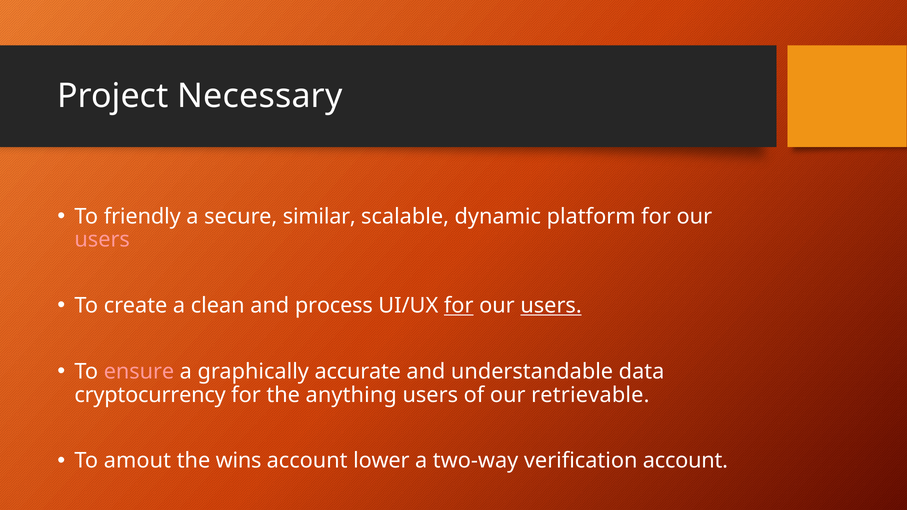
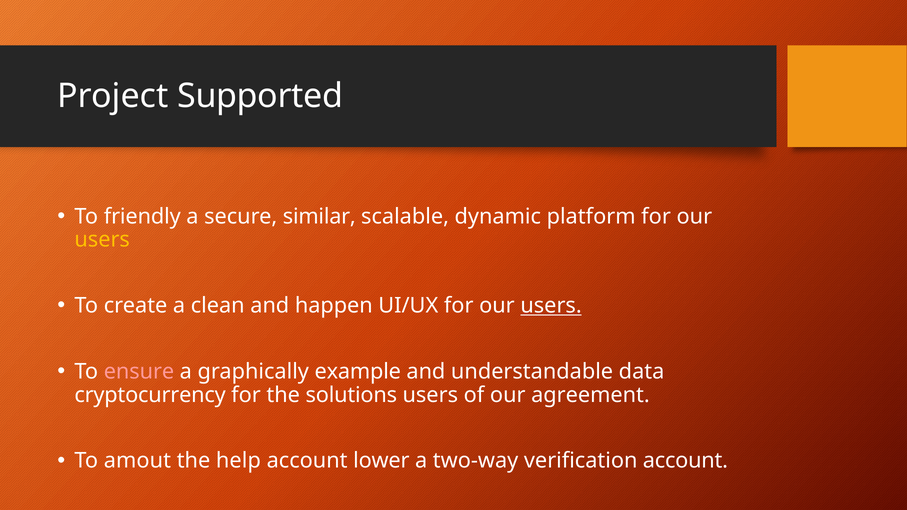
Necessary: Necessary -> Supported
users at (102, 240) colour: pink -> yellow
process: process -> happen
for at (459, 306) underline: present -> none
accurate: accurate -> example
anything: anything -> solutions
retrievable: retrievable -> agreement
wins: wins -> help
